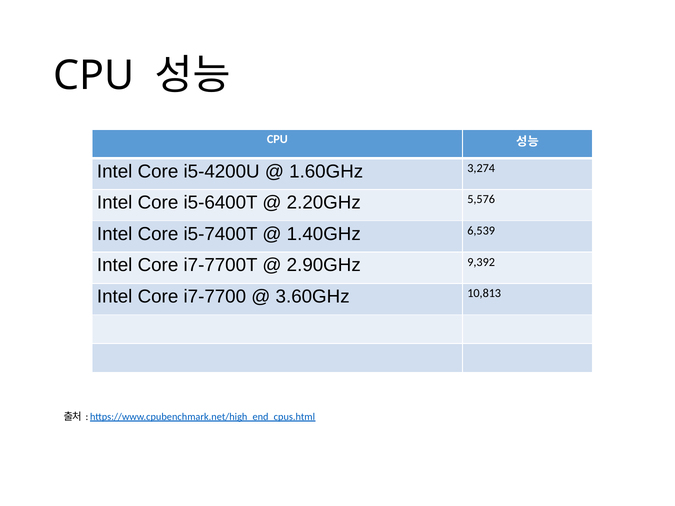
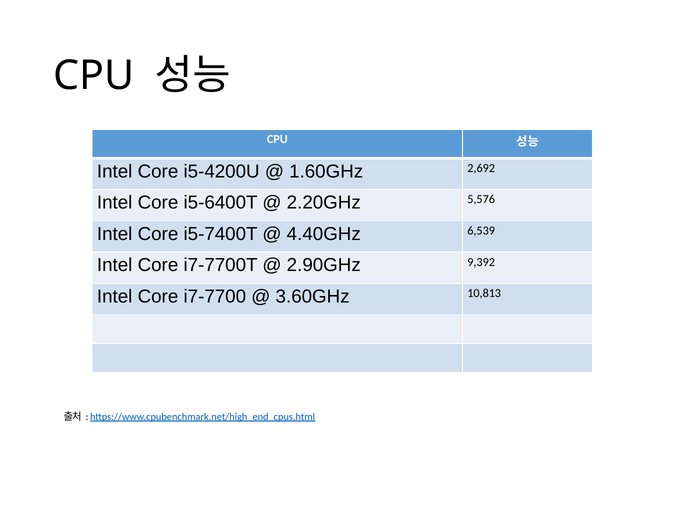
3,274: 3,274 -> 2,692
1.40GHz: 1.40GHz -> 4.40GHz
